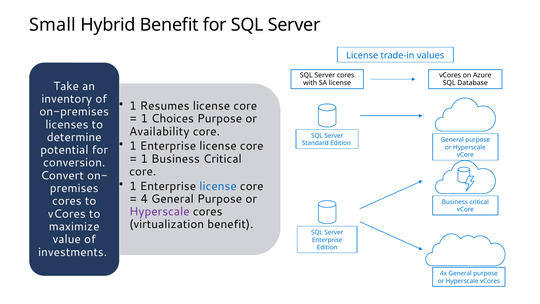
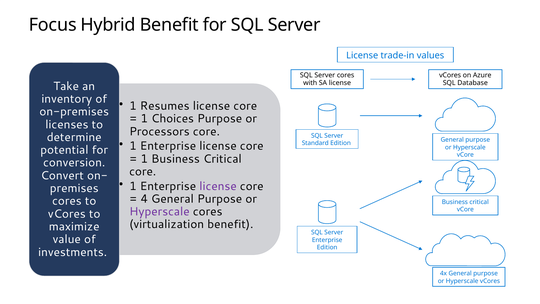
Small: Small -> Focus
Availability: Availability -> Processors
license at (218, 186) colour: blue -> purple
